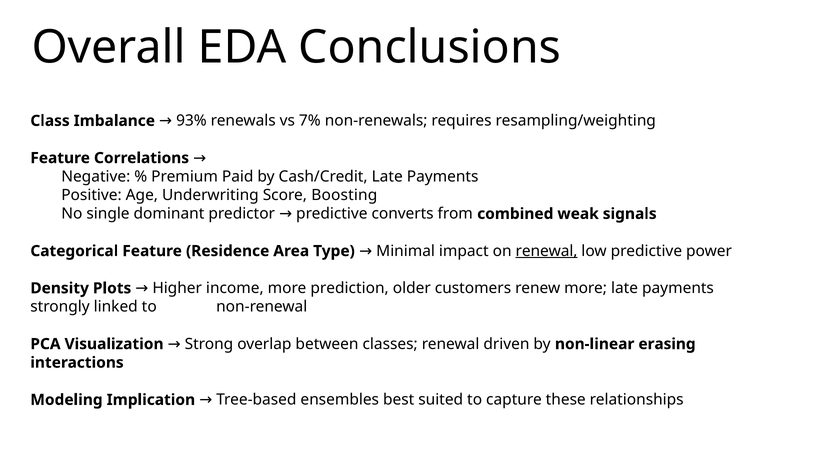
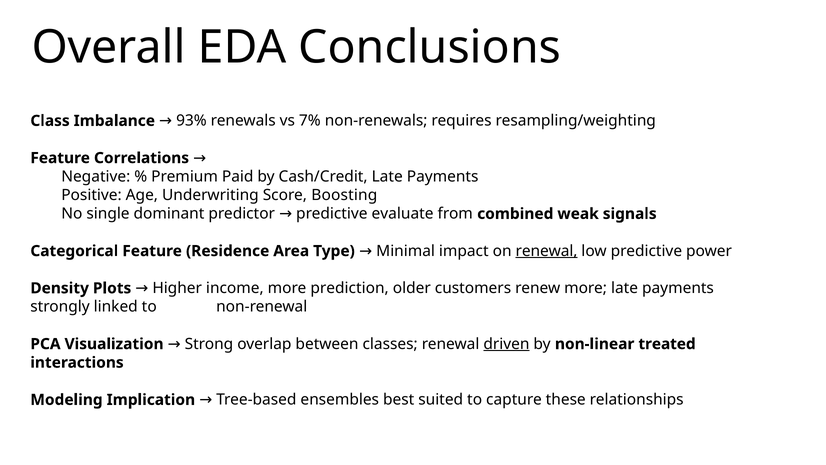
converts: converts -> evaluate
erasing: erasing -> treated
driven underline: none -> present
